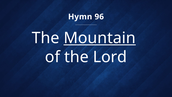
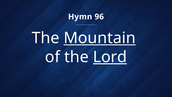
Lord underline: none -> present
